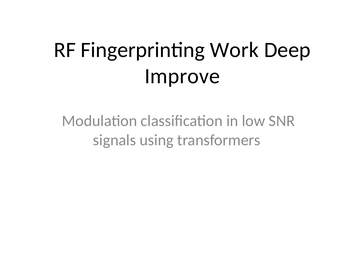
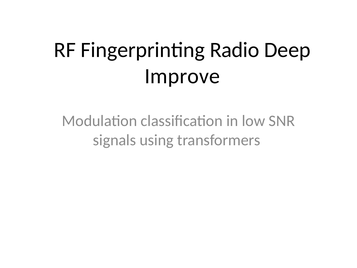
Work: Work -> Radio
